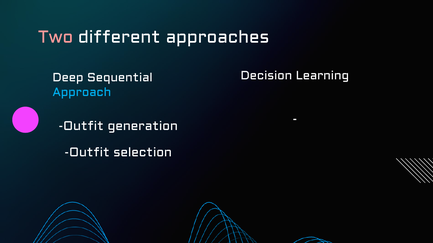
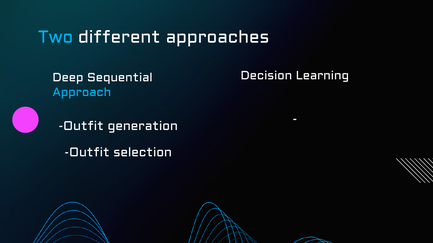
Two colour: pink -> light blue
